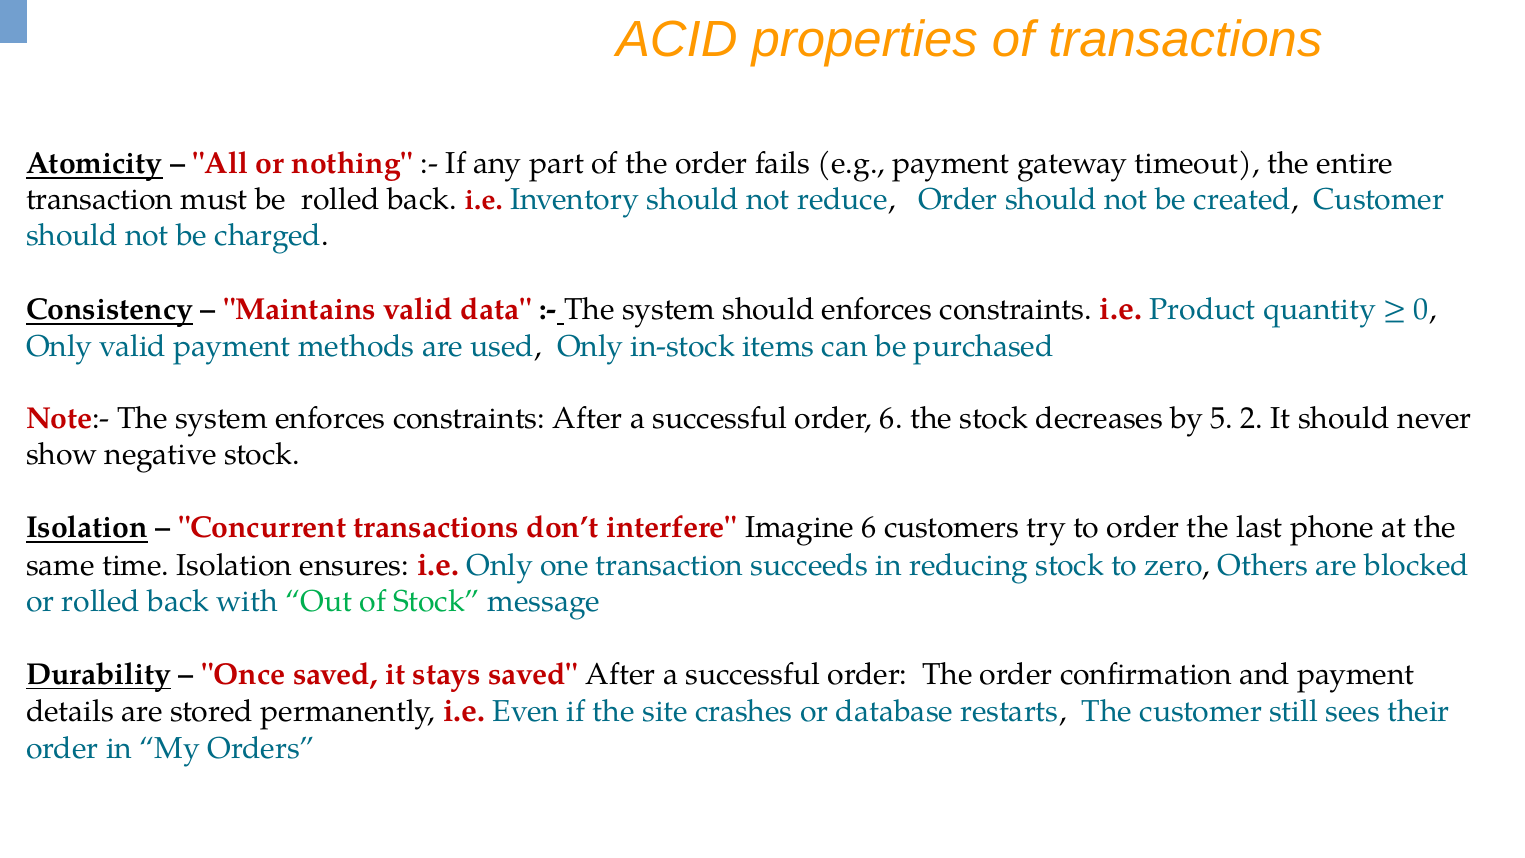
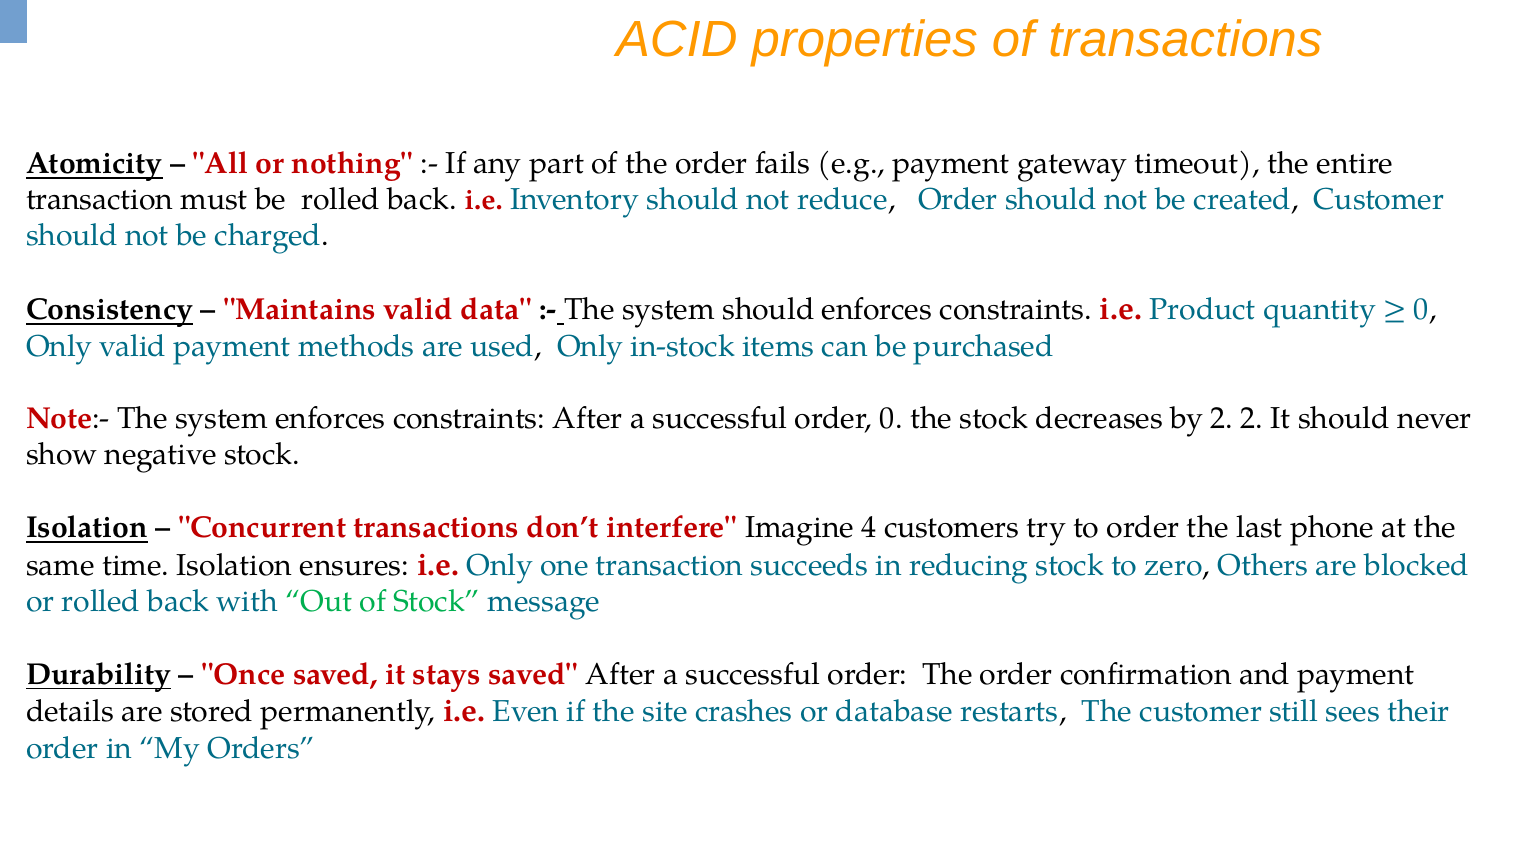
order 6: 6 -> 0
by 5: 5 -> 2
Imagine 6: 6 -> 4
